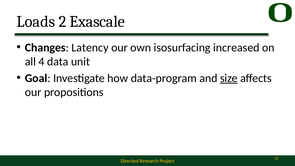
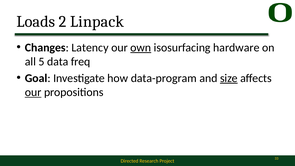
Exascale: Exascale -> Linpack
own underline: none -> present
increased: increased -> hardware
4: 4 -> 5
unit: unit -> freq
our at (33, 92) underline: none -> present
